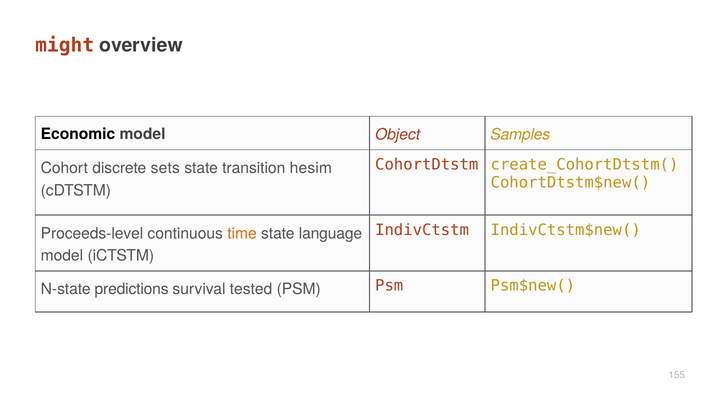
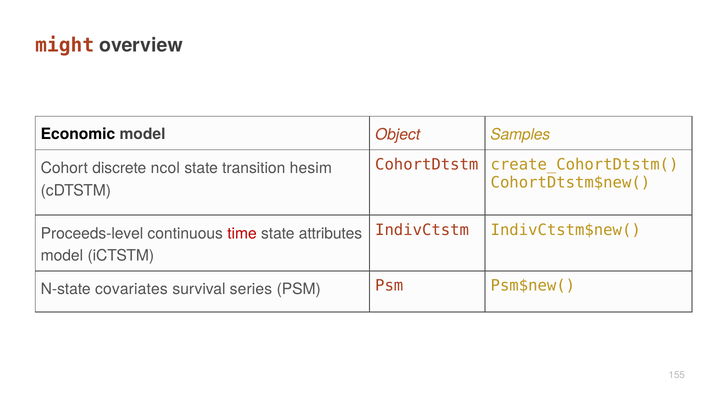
sets: sets -> ncol
time colour: orange -> red
language: language -> attributes
predictions: predictions -> covariates
tested: tested -> series
